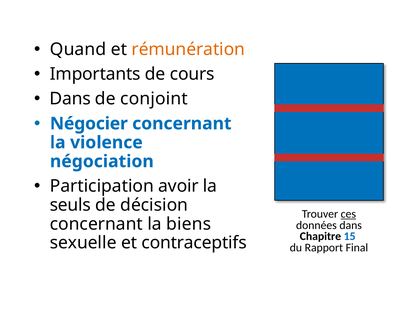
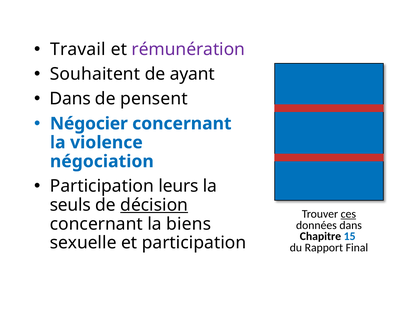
Quand: Quand -> Travail
rémunération colour: orange -> purple
Importants: Importants -> Souhaitent
cours: cours -> ayant
conjoint: conjoint -> pensent
avoir: avoir -> leurs
décision underline: none -> present
et contraceptifs: contraceptifs -> participation
